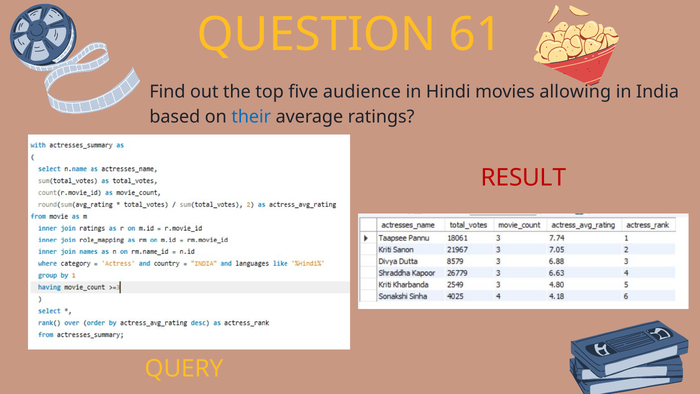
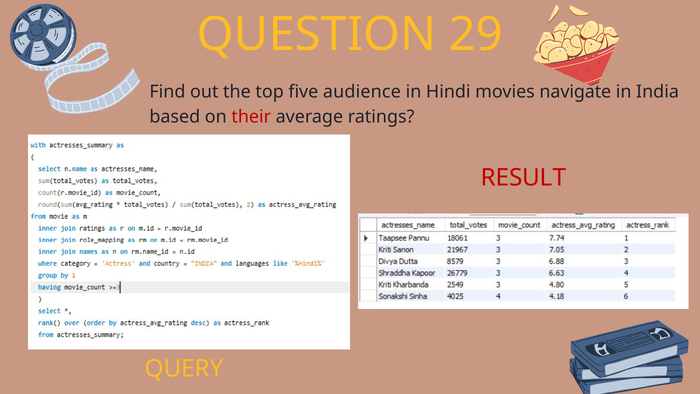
61: 61 -> 29
allowing: allowing -> navigate
their colour: blue -> red
